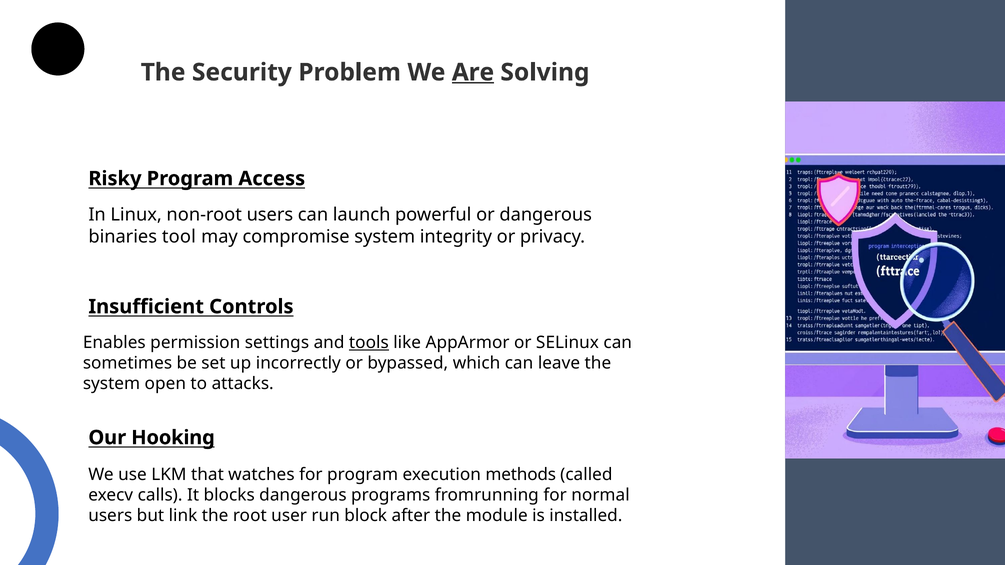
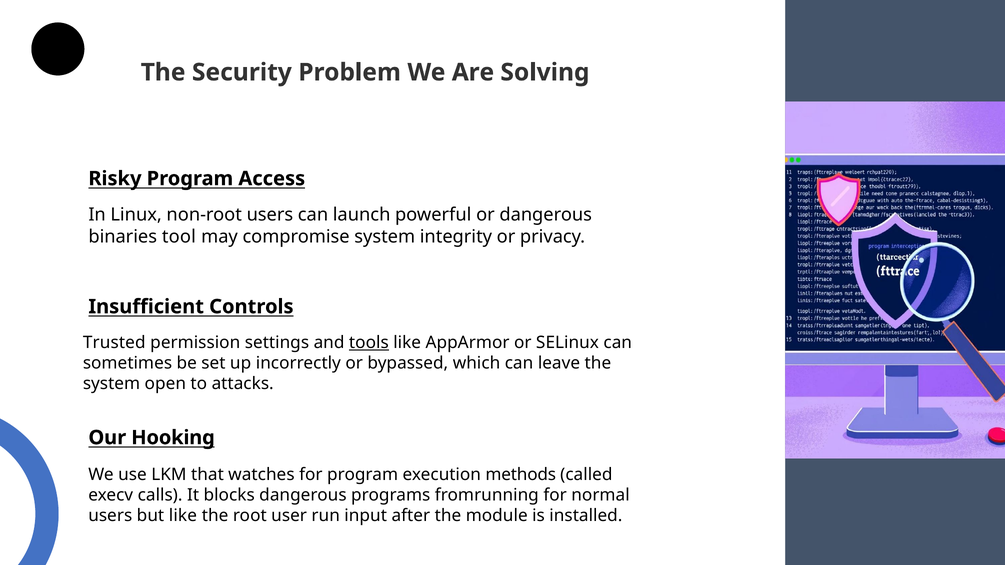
Are underline: present -> none
Enables: Enables -> Trusted
but link: link -> like
block: block -> input
